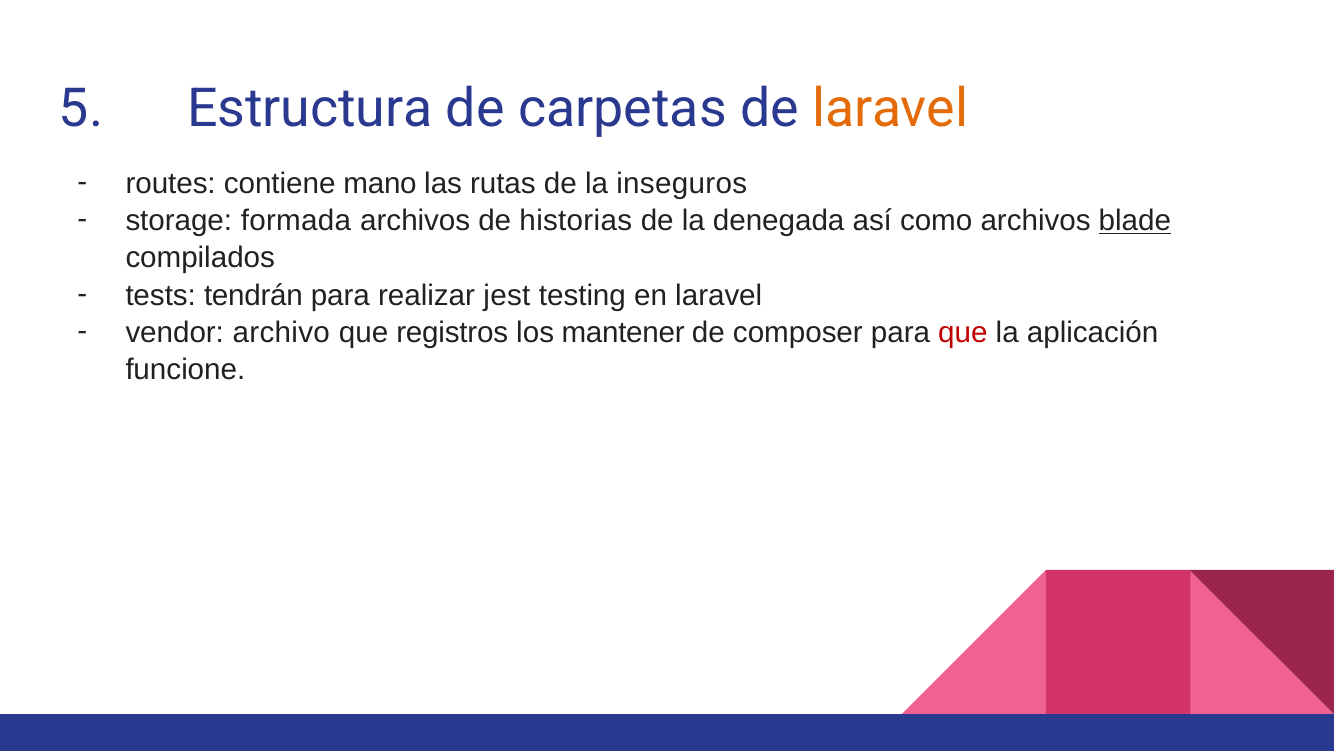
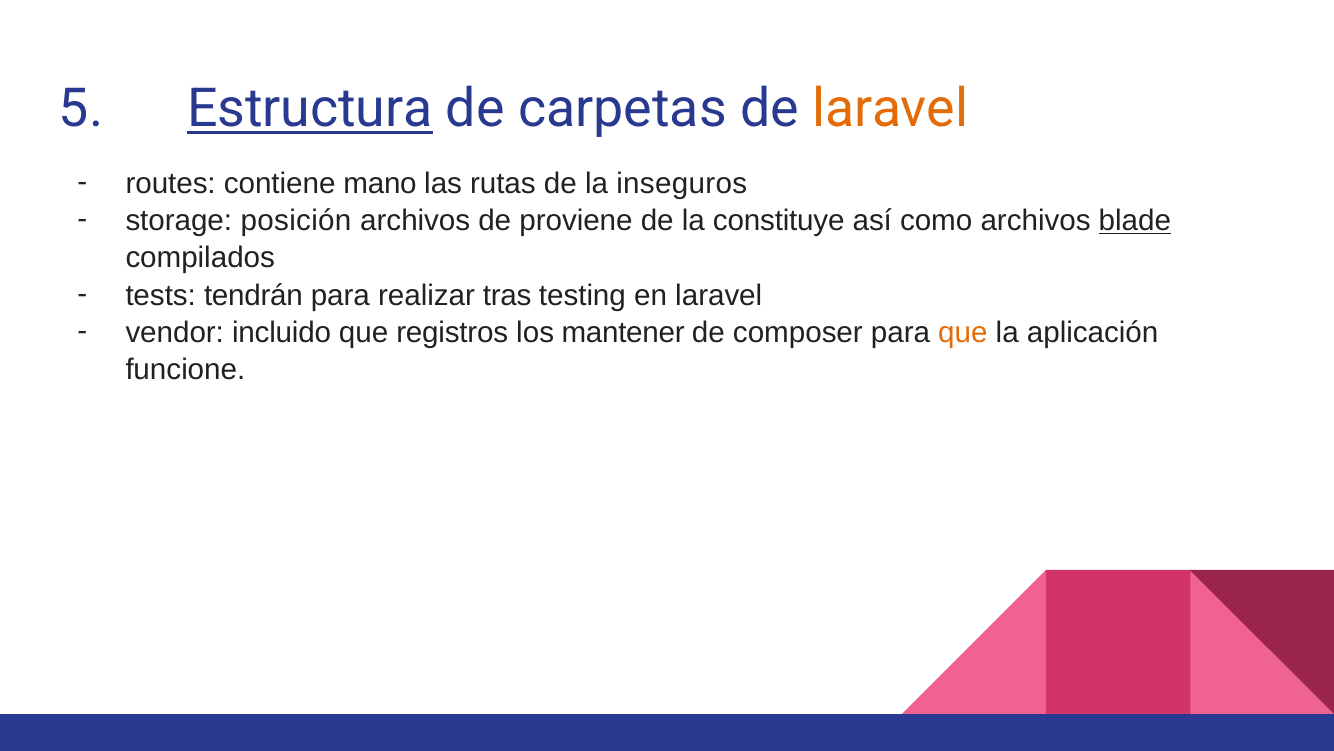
Estructura underline: none -> present
formada: formada -> posición
historias: historias -> proviene
denegada: denegada -> constituye
jest: jest -> tras
archivo: archivo -> incluido
que at (963, 333) colour: red -> orange
